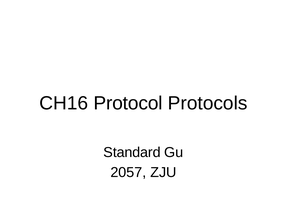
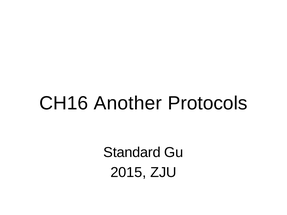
Protocol: Protocol -> Another
2057: 2057 -> 2015
